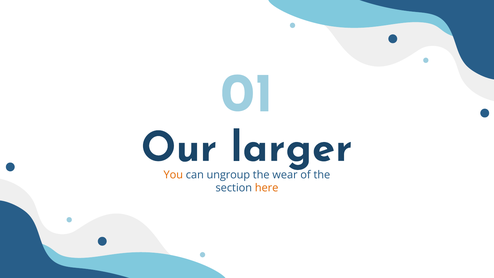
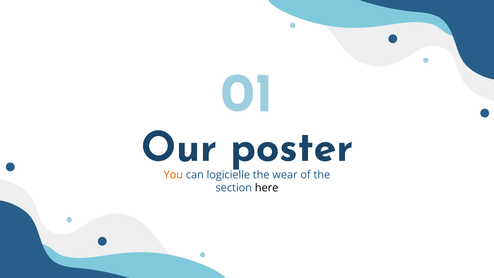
larger: larger -> poster
ungroup: ungroup -> logicielle
here colour: orange -> black
